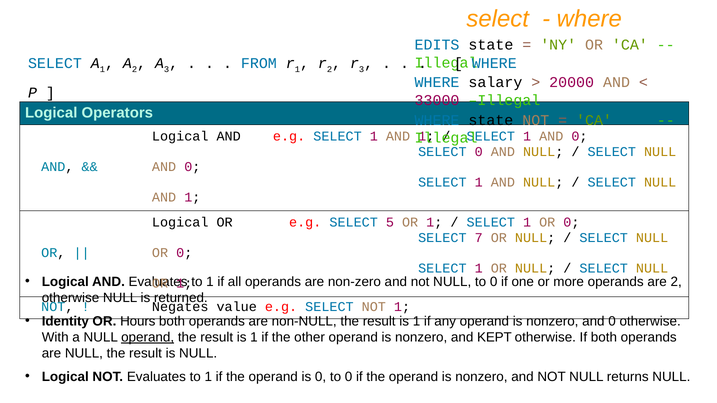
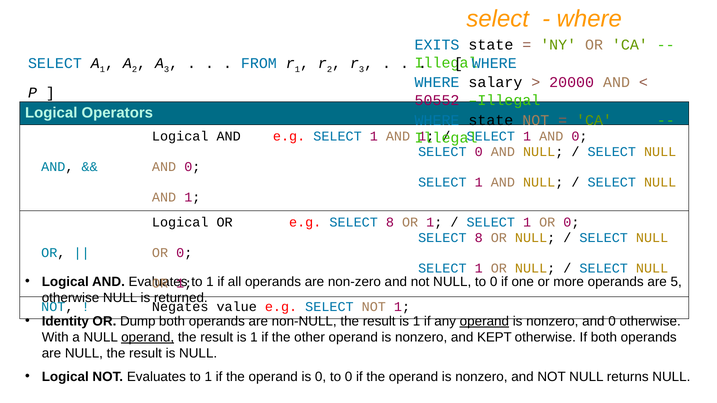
EDITS: EDITS -> EXITS
33000: 33000 -> 50552
e.g SELECT 5: 5 -> 8
7 at (479, 238): 7 -> 8
are 2: 2 -> 5
Hours: Hours -> Dump
operand at (484, 321) underline: none -> present
